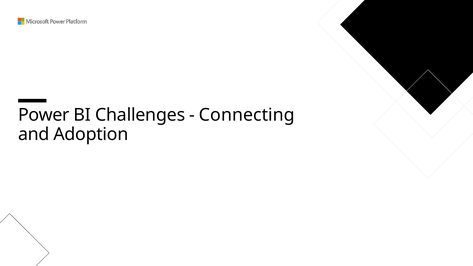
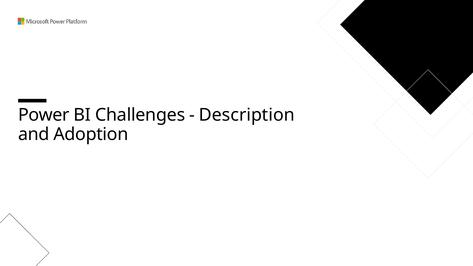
Connecting: Connecting -> Description
